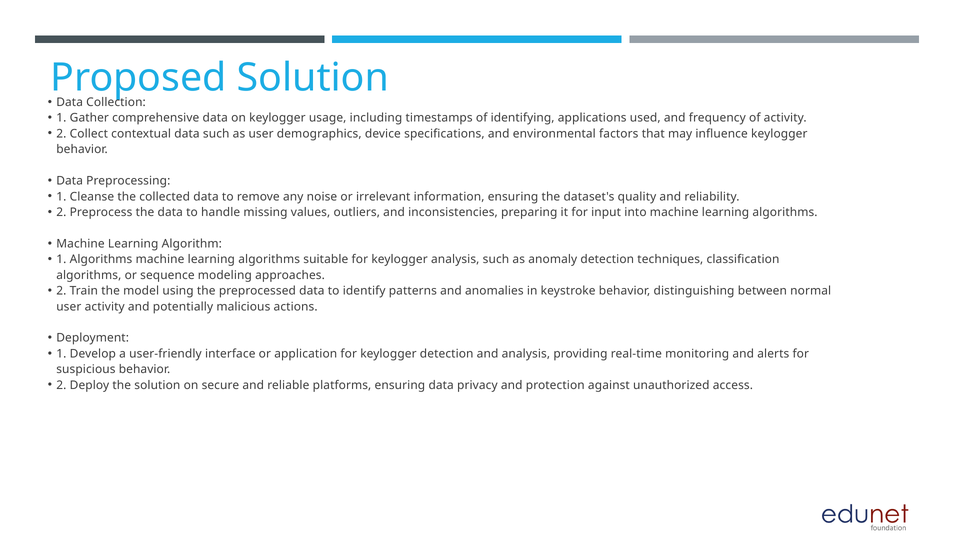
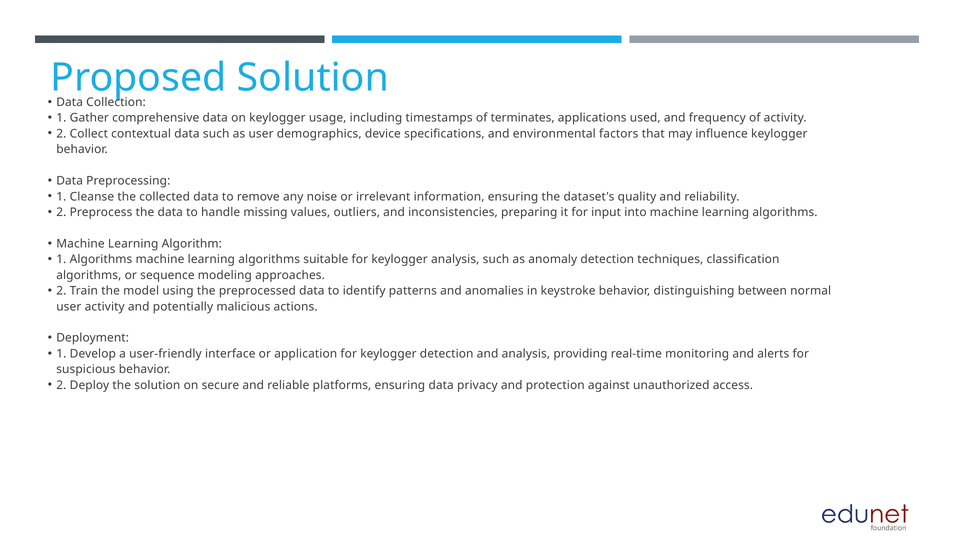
identifying: identifying -> terminates
